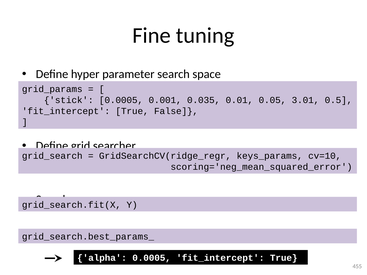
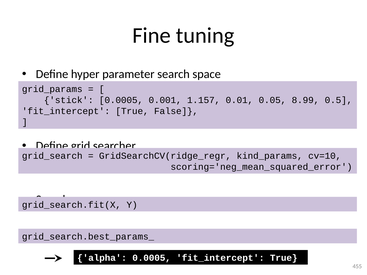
0.035: 0.035 -> 1.157
3.01: 3.01 -> 8.99
keys_params: keys_params -> kind_params
